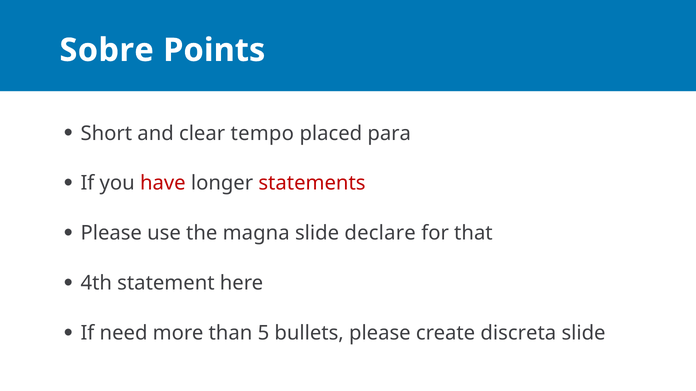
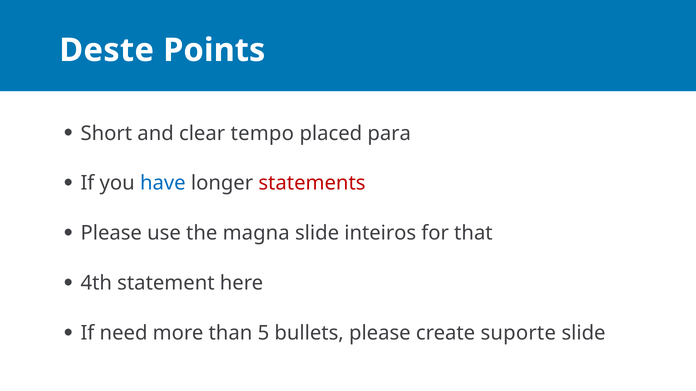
Sobre: Sobre -> Deste
have colour: red -> blue
declare: declare -> inteiros
discreta: discreta -> suporte
